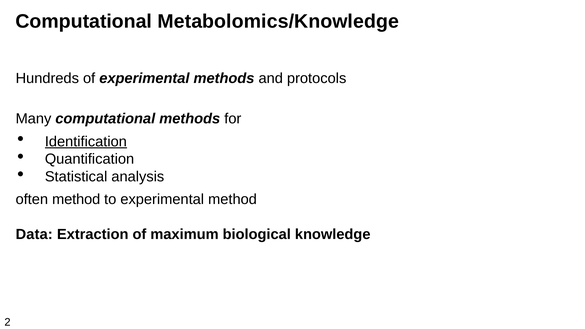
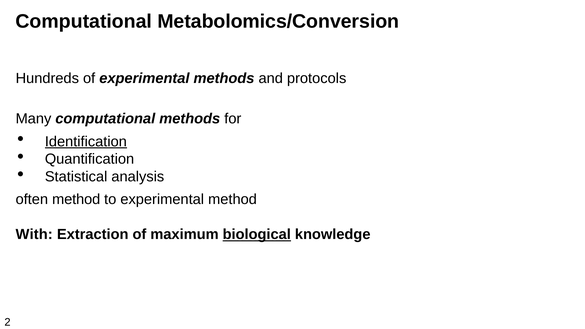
Metabolomics/Knowledge: Metabolomics/Knowledge -> Metabolomics/Conversion
Data: Data -> With
biological underline: none -> present
